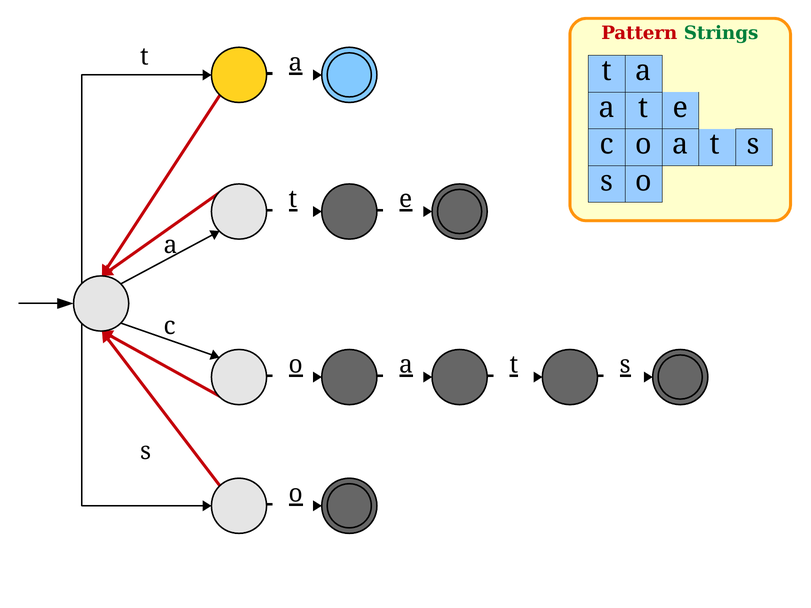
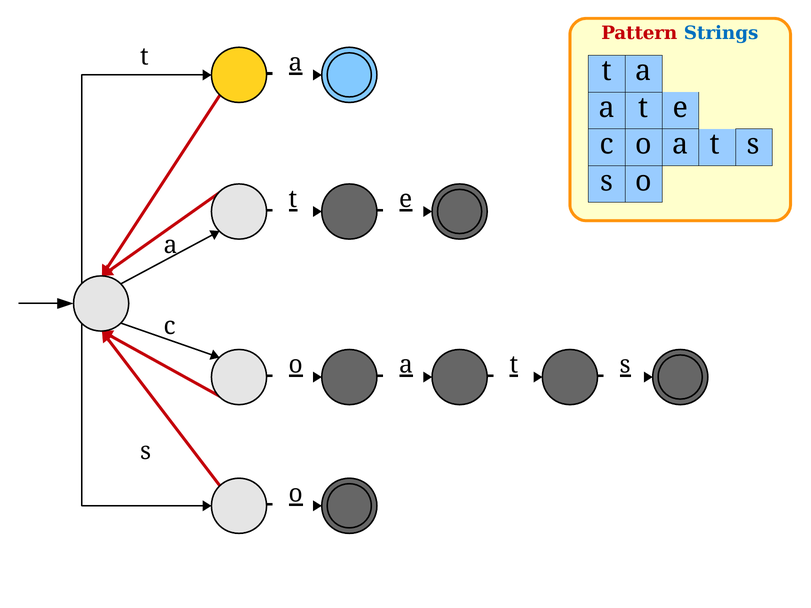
Strings colour: green -> blue
